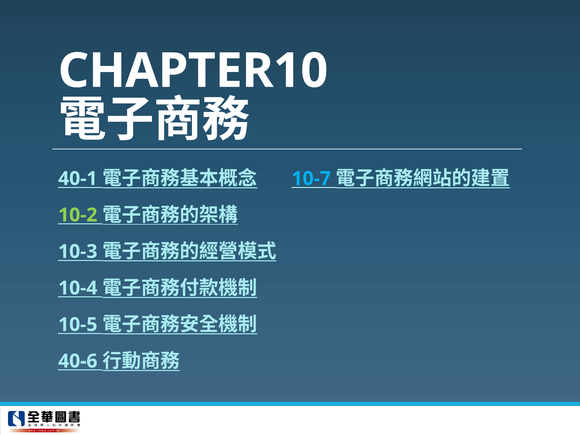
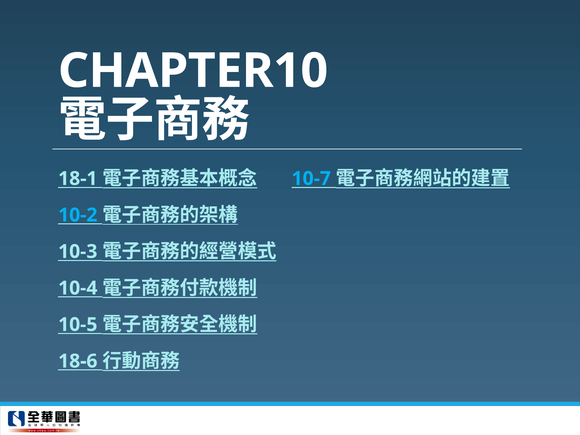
40-1: 40-1 -> 18-1
10-2 colour: light green -> light blue
40-6: 40-6 -> 18-6
